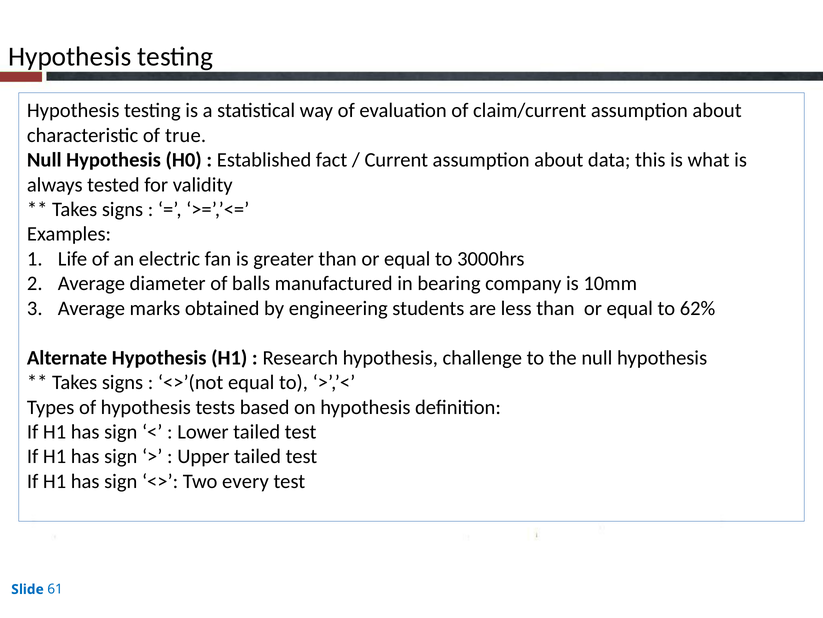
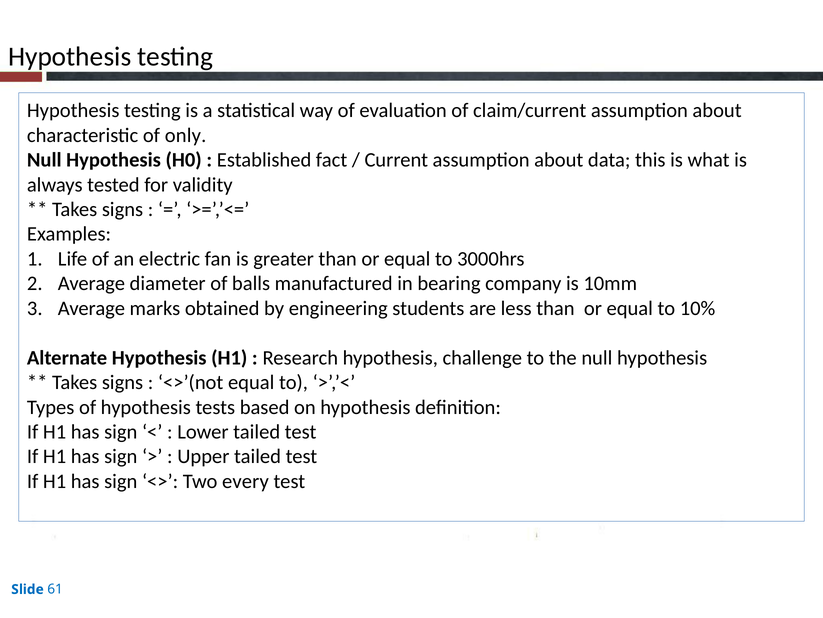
true: true -> only
62%: 62% -> 10%
